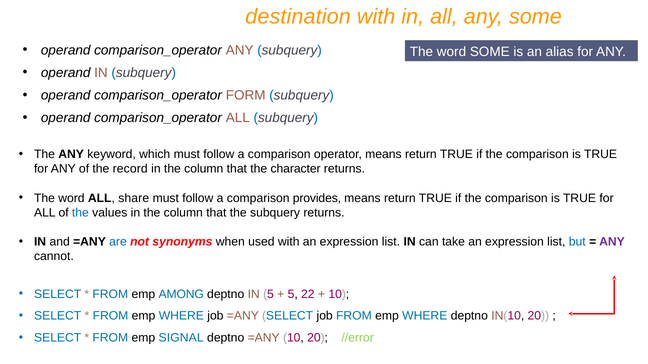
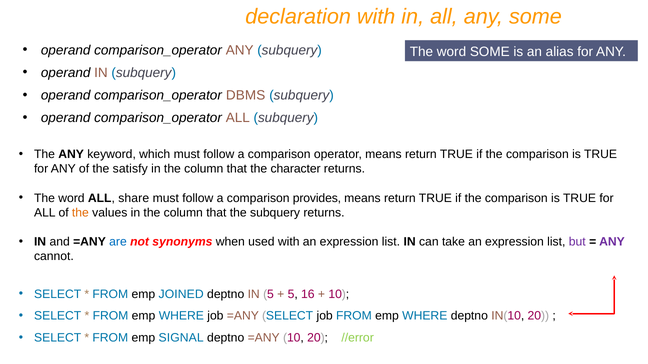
destination: destination -> declaration
FORM: FORM -> DBMS
record: record -> satisfy
the at (80, 213) colour: blue -> orange
but colour: blue -> purple
AMONG: AMONG -> JOINED
22: 22 -> 16
